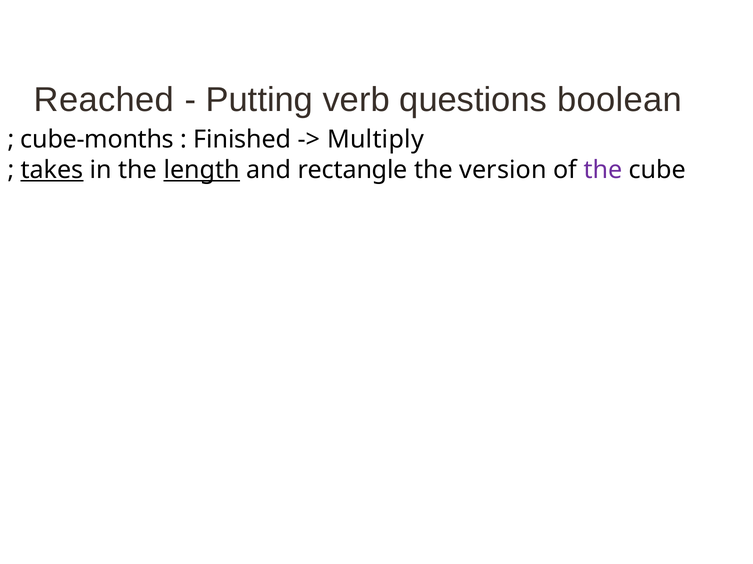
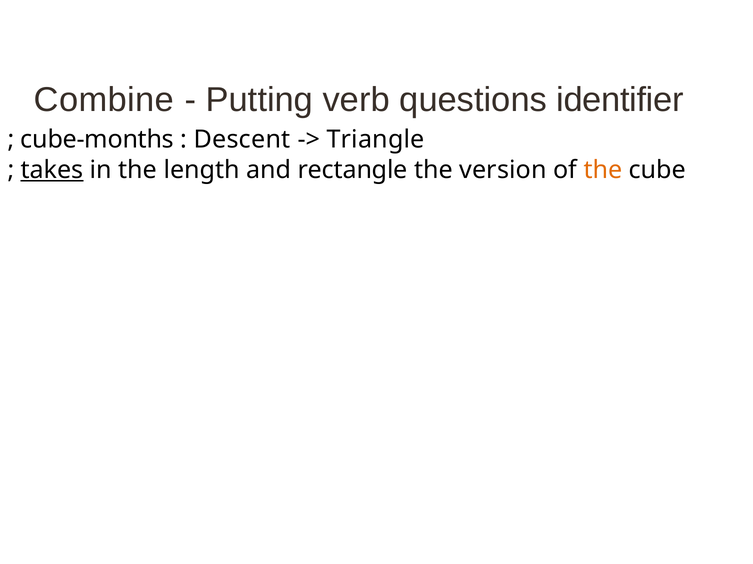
Reached: Reached -> Combine
boolean: boolean -> identifier
Finished: Finished -> Descent
Multiply: Multiply -> Triangle
length underline: present -> none
the at (603, 170) colour: purple -> orange
